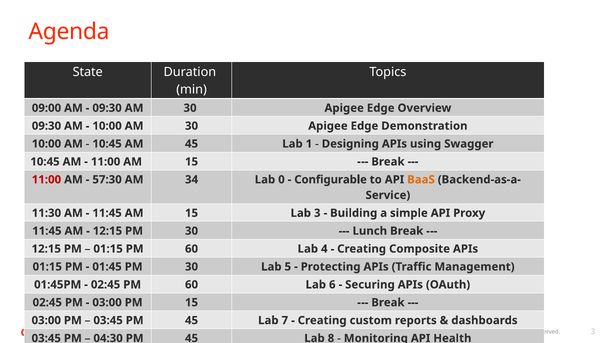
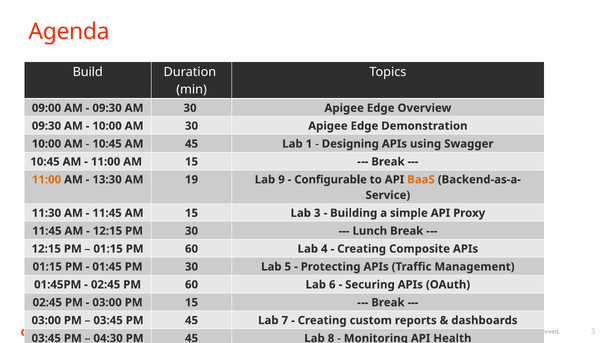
State: State -> Build
11:00 at (46, 180) colour: red -> orange
57:30: 57:30 -> 13:30
34: 34 -> 19
0: 0 -> 9
